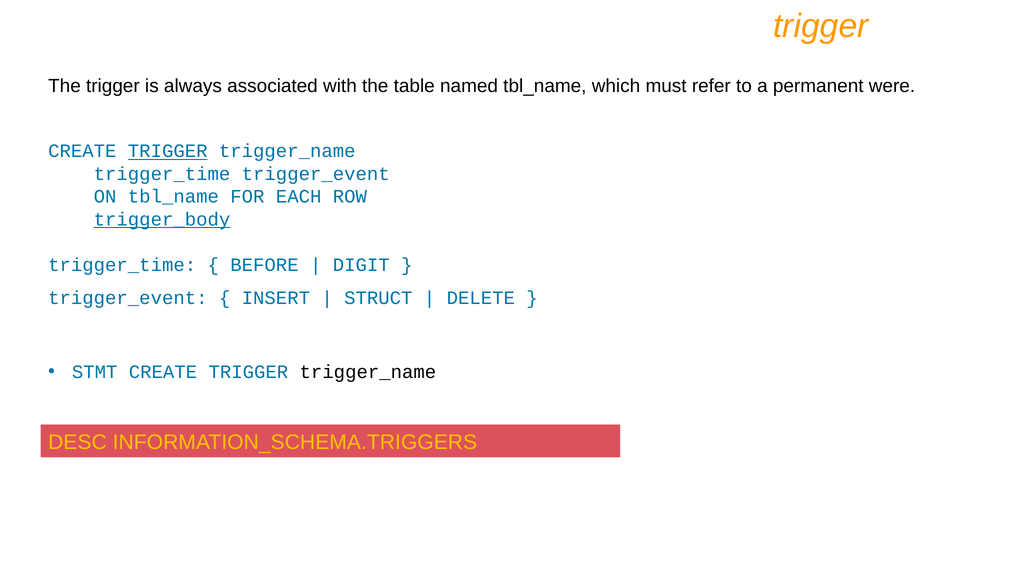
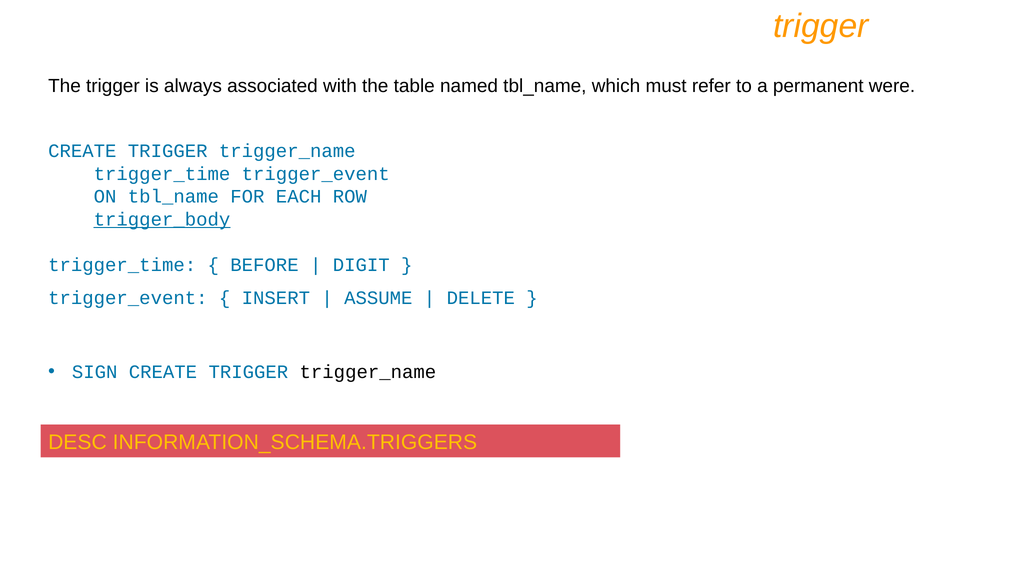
TRIGGER at (168, 151) underline: present -> none
STRUCT: STRUCT -> ASSUME
STMT: STMT -> SIGN
